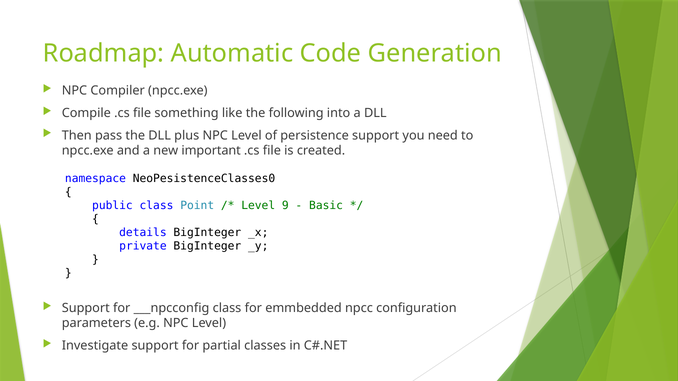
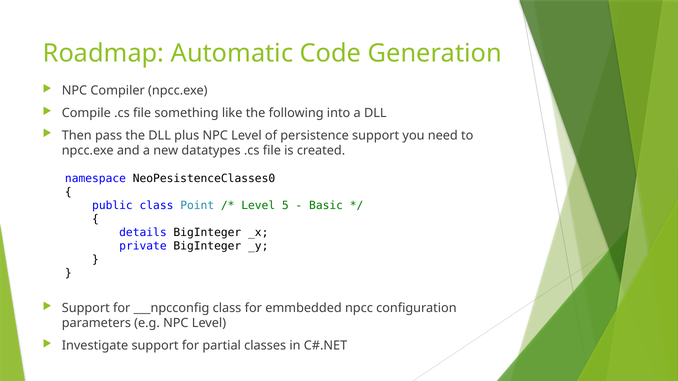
important: important -> datatypes
9: 9 -> 5
